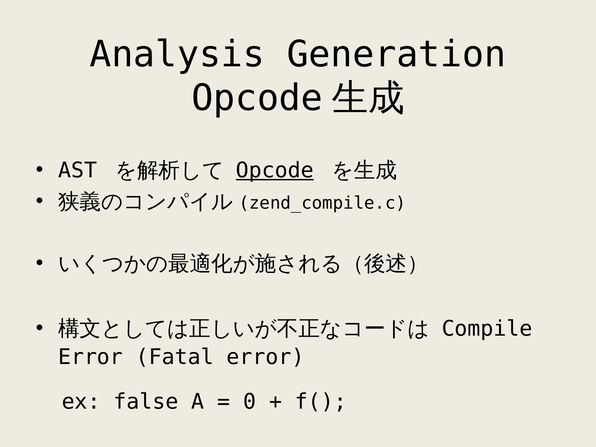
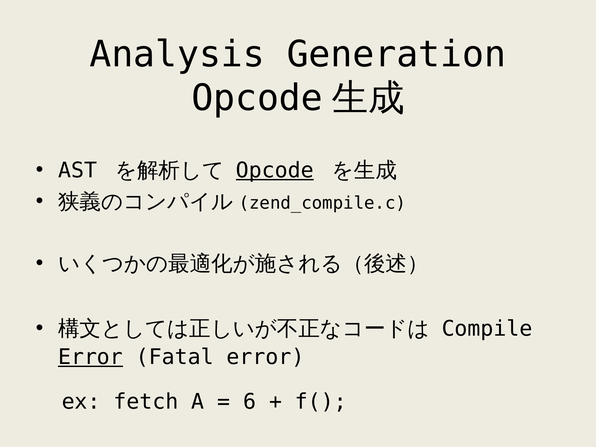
Error at (91, 357) underline: none -> present
false: false -> fetch
0: 0 -> 6
